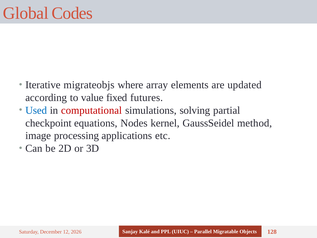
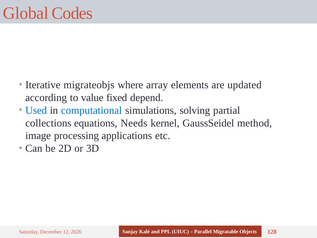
futures: futures -> depend
computational colour: red -> blue
checkpoint: checkpoint -> collections
Nodes: Nodes -> Needs
